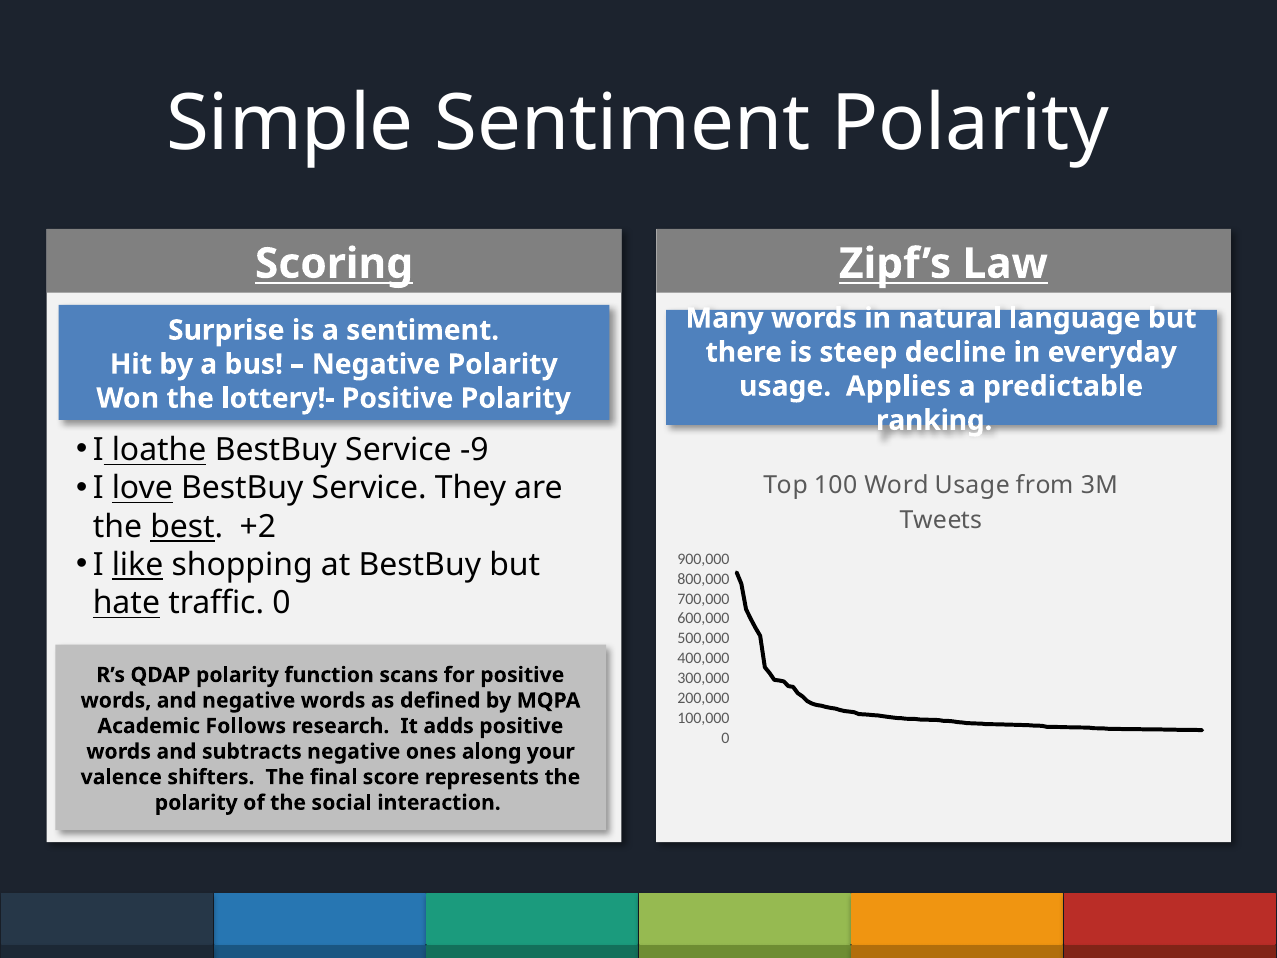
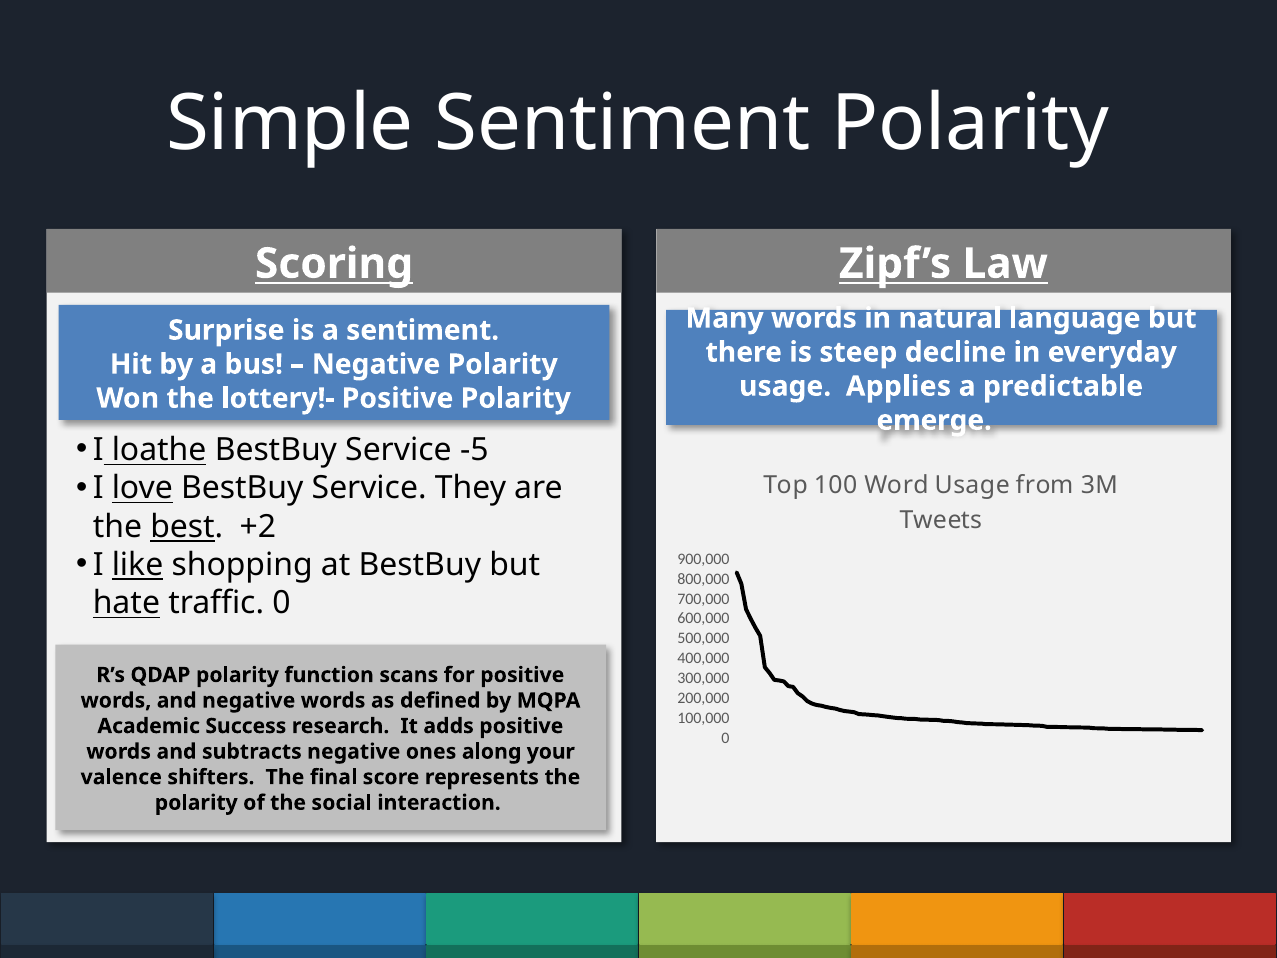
ranking: ranking -> emerge
-9: -9 -> -5
Follows: Follows -> Success
